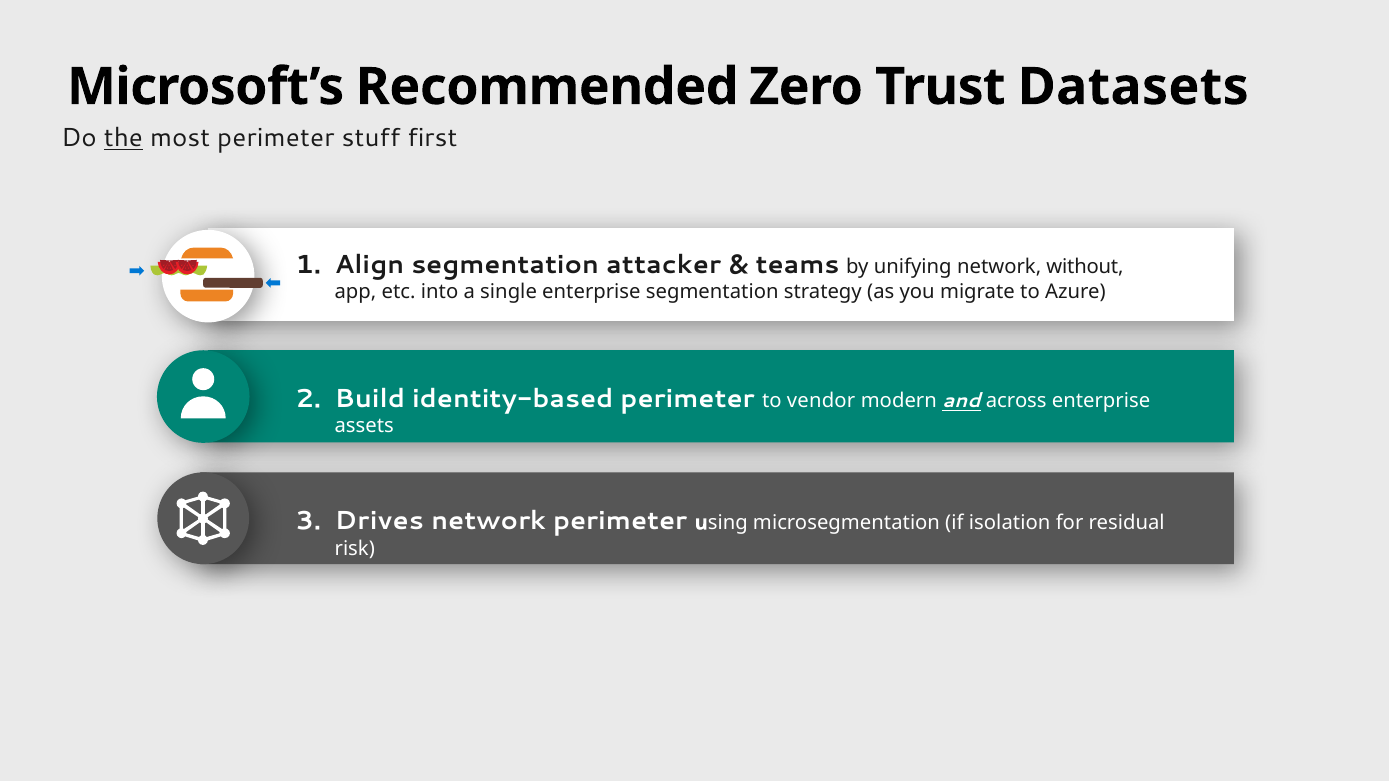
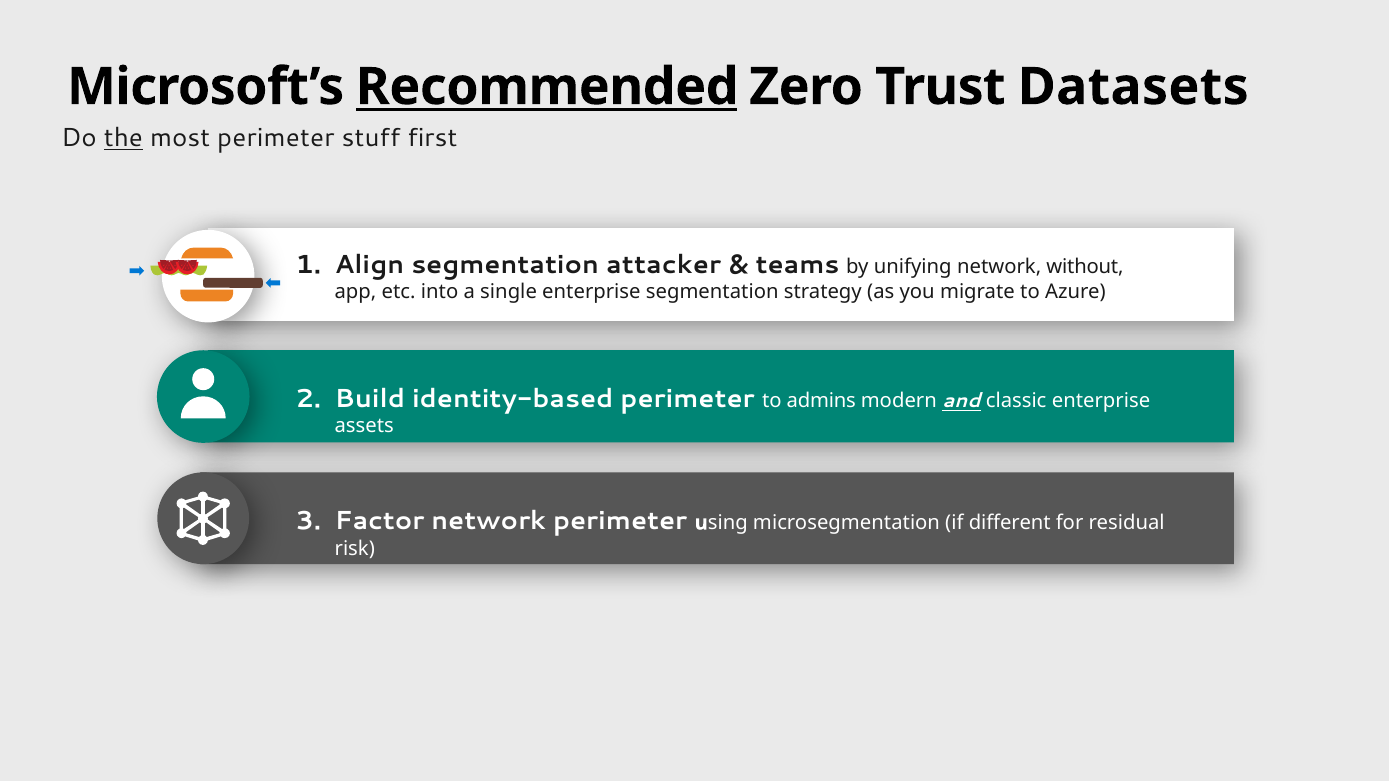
Recommended underline: none -> present
vendor: vendor -> admins
across: across -> classic
Drives: Drives -> Factor
isolation: isolation -> different
